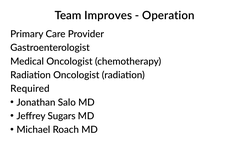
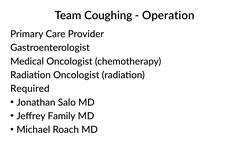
Improves: Improves -> Coughing
Sugars: Sugars -> Family
